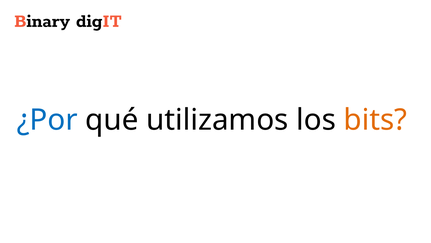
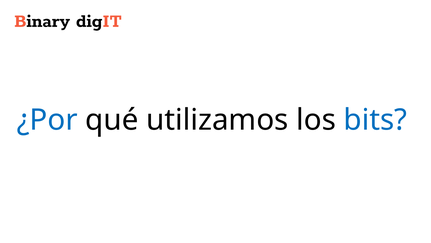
bits colour: orange -> blue
